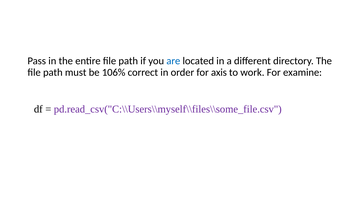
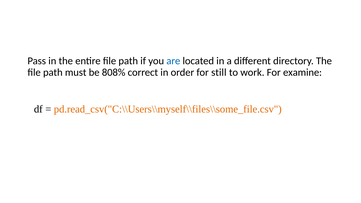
106%: 106% -> 808%
axis: axis -> still
pd.read_csv("C:\\Users\\myself\\files\\some_file.csv colour: purple -> orange
